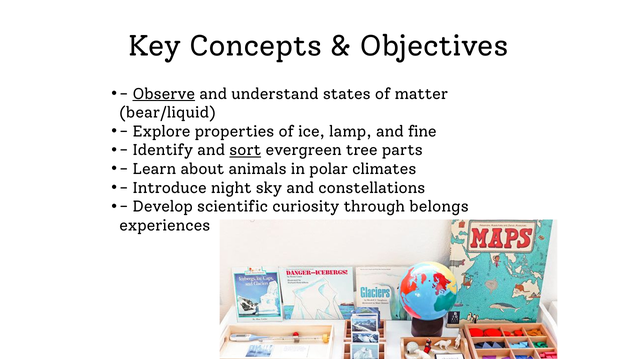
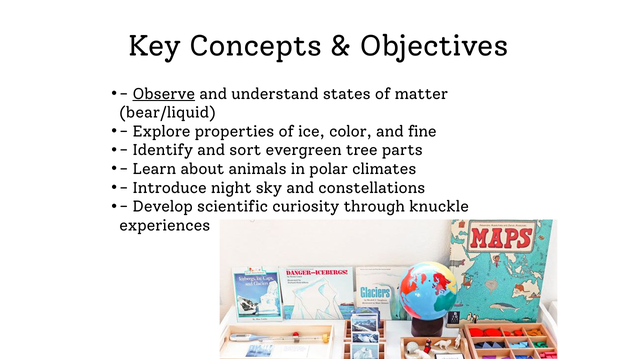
lamp: lamp -> color
sort underline: present -> none
belongs: belongs -> knuckle
